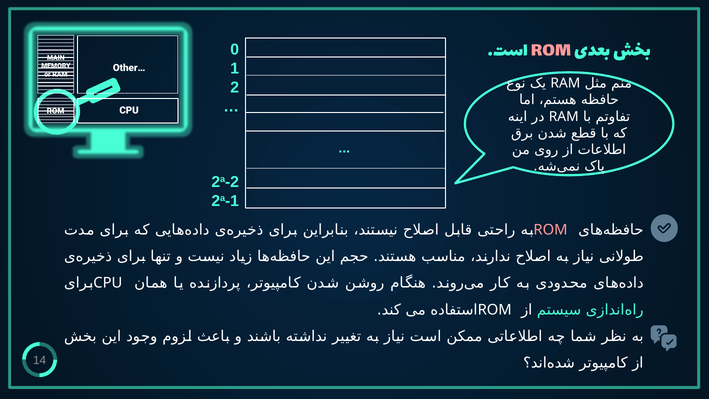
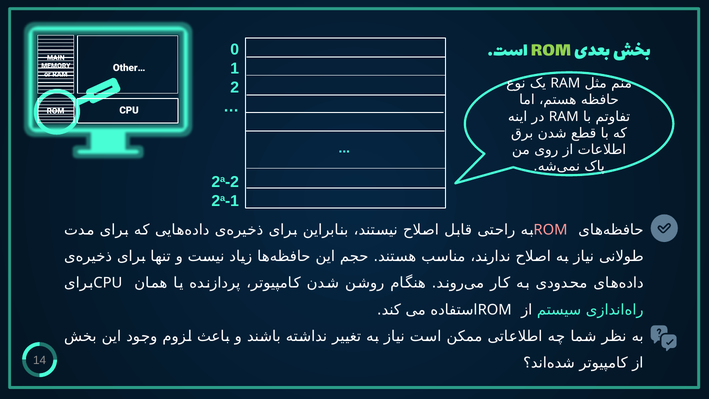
ROM at (551, 49) colour: pink -> light green
